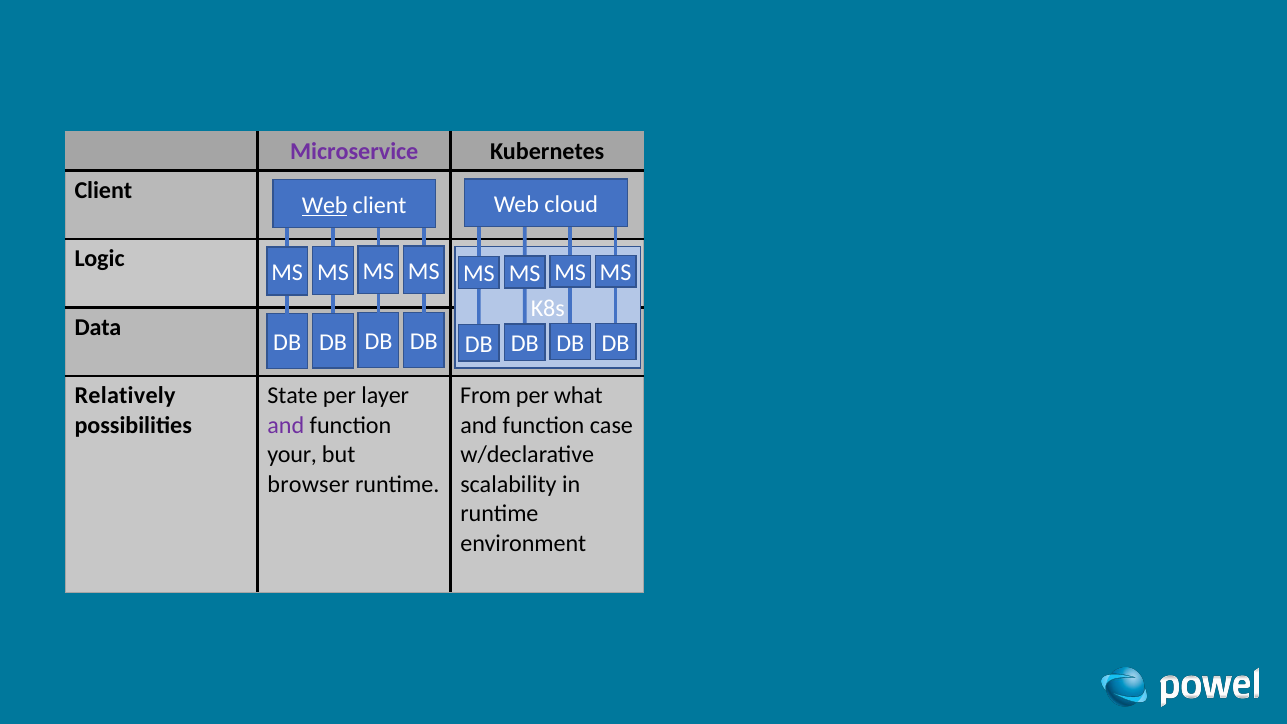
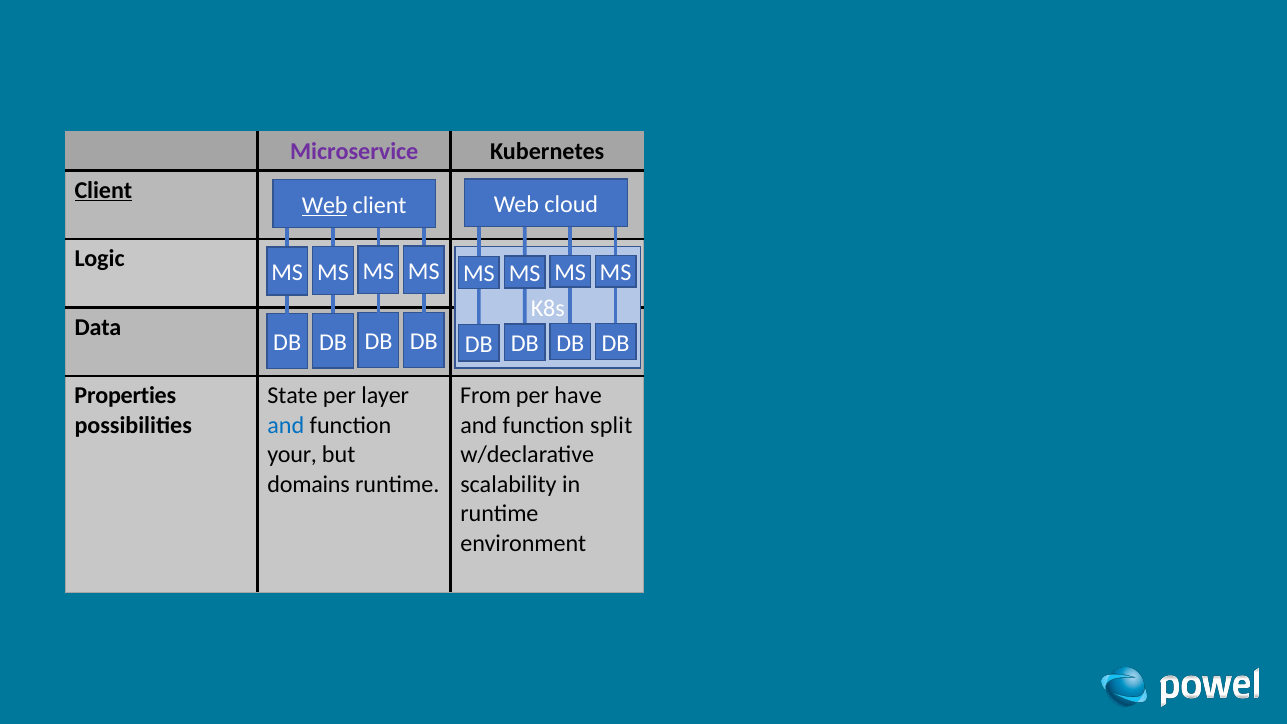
Client at (103, 190) underline: none -> present
Relatively: Relatively -> Properties
what: what -> have
and at (286, 425) colour: purple -> blue
case: case -> split
browser: browser -> domains
